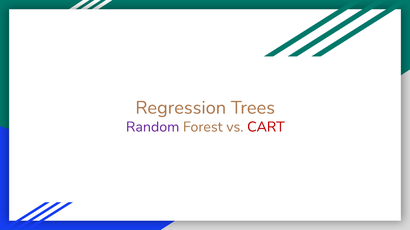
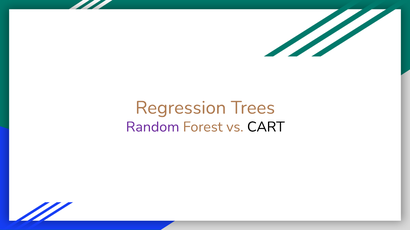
CART colour: red -> black
